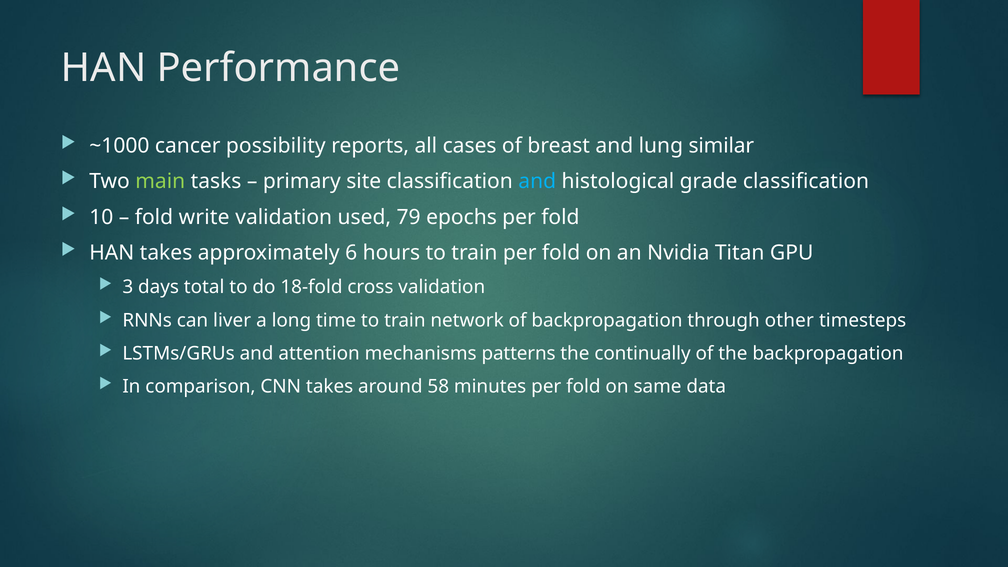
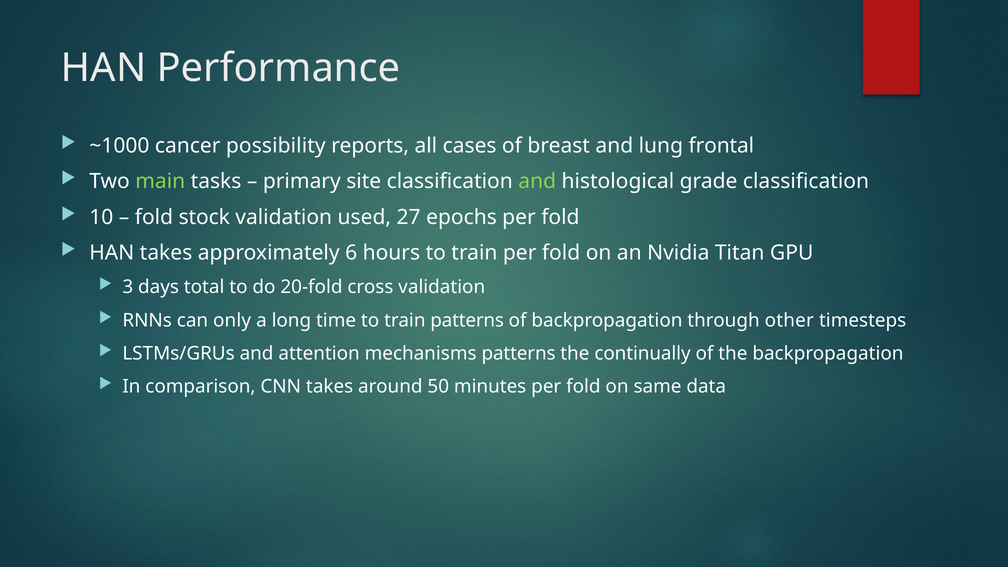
similar: similar -> frontal
and at (537, 181) colour: light blue -> light green
write: write -> stock
79: 79 -> 27
18-fold: 18-fold -> 20-fold
liver: liver -> only
train network: network -> patterns
58: 58 -> 50
